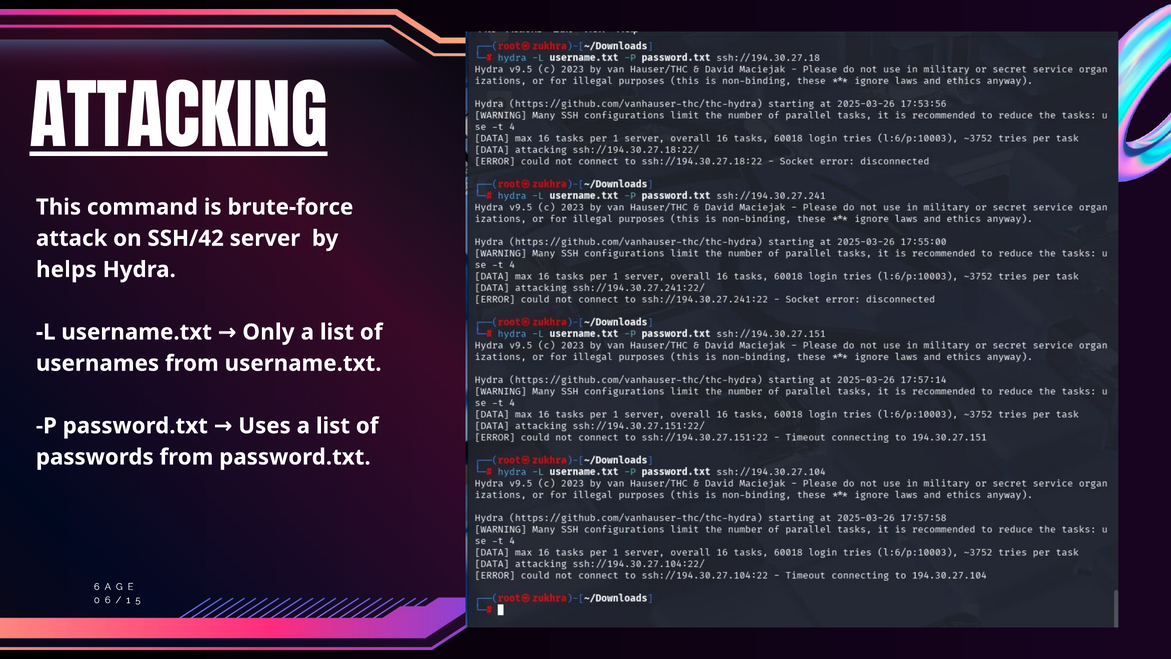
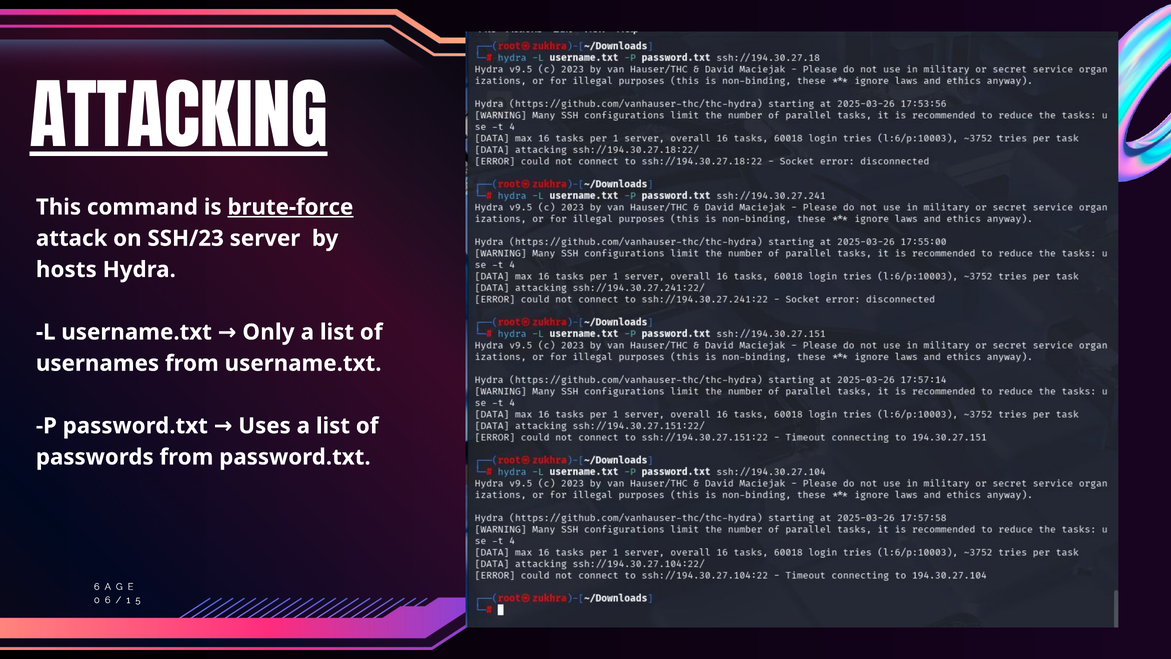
brute-force underline: none -> present
SSH/42: SSH/42 -> SSH/23
helps: helps -> hosts
